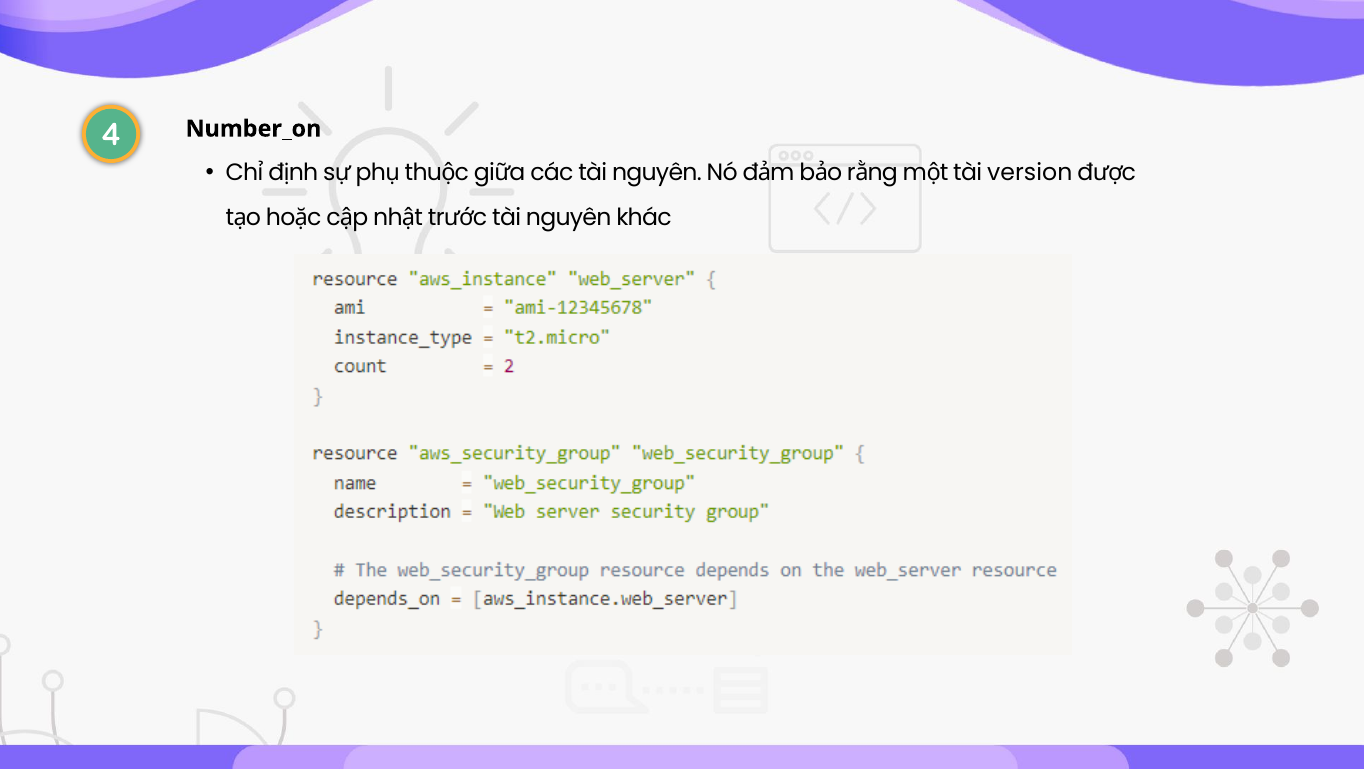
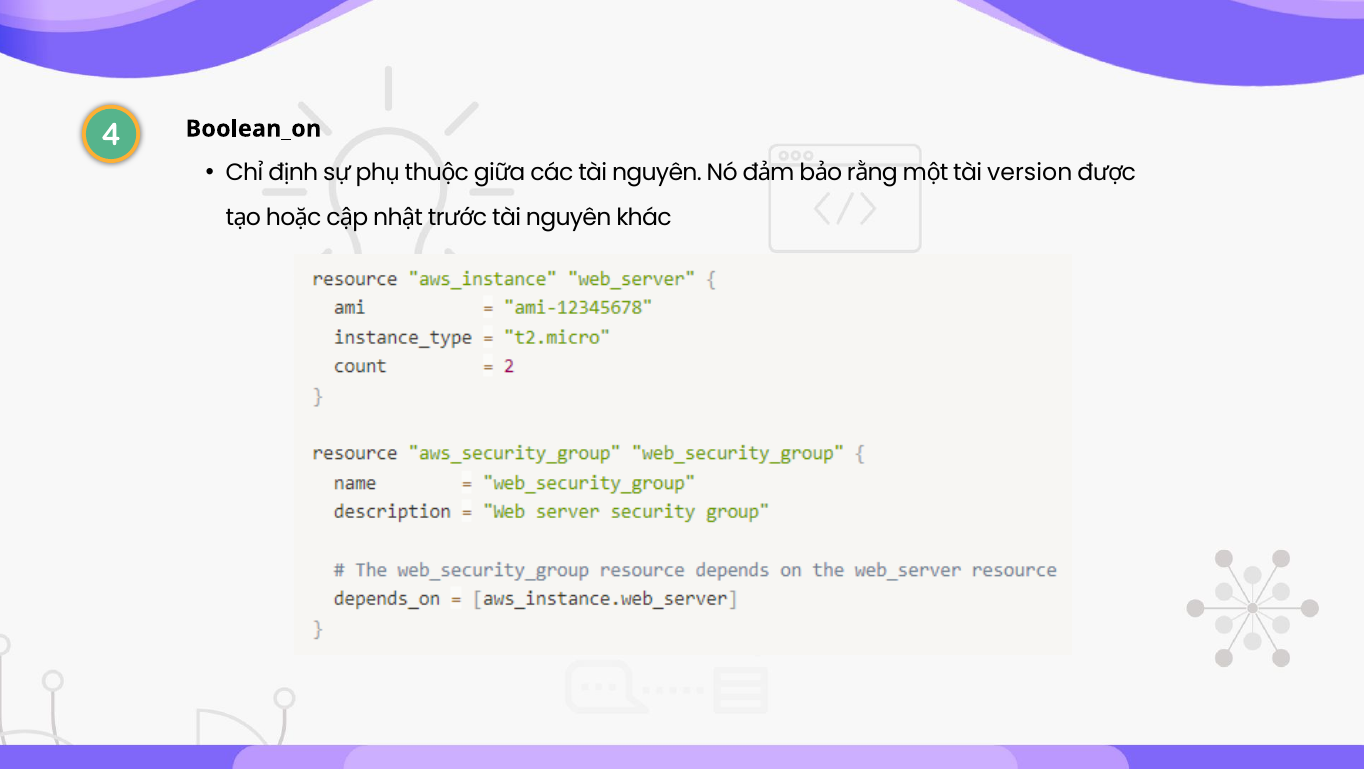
Number_on: Number_on -> Boolean_on
